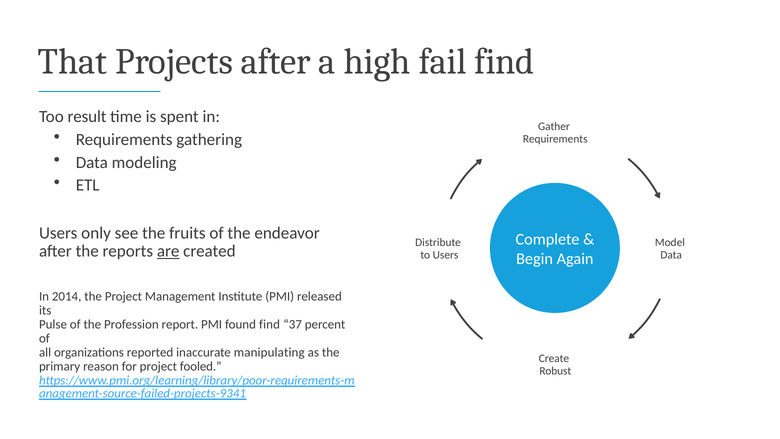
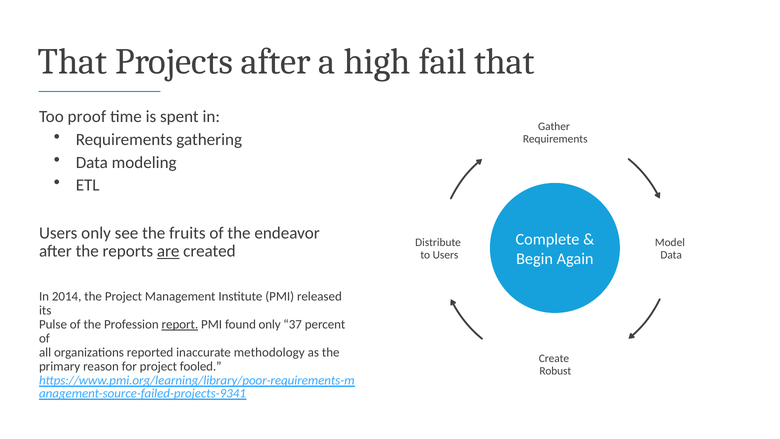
fail find: find -> that
result: result -> proof
report underline: none -> present
found find: find -> only
manipulating: manipulating -> methodology
